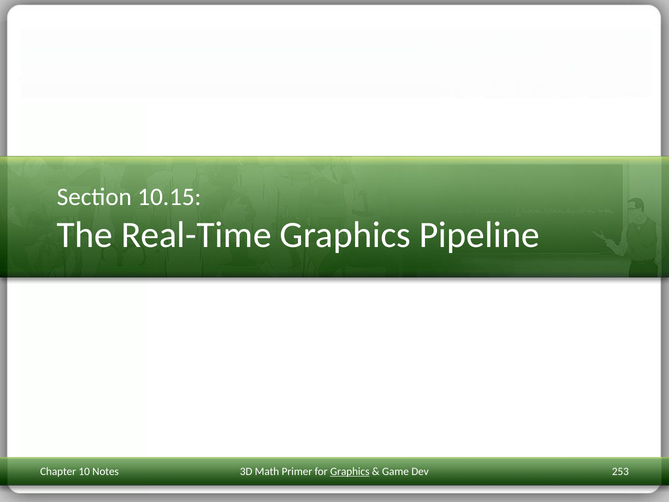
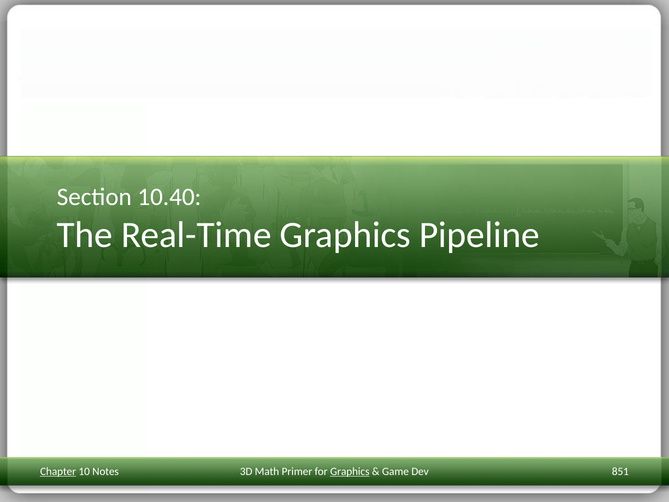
10.15: 10.15 -> 10.40
Chapter underline: none -> present
253: 253 -> 851
